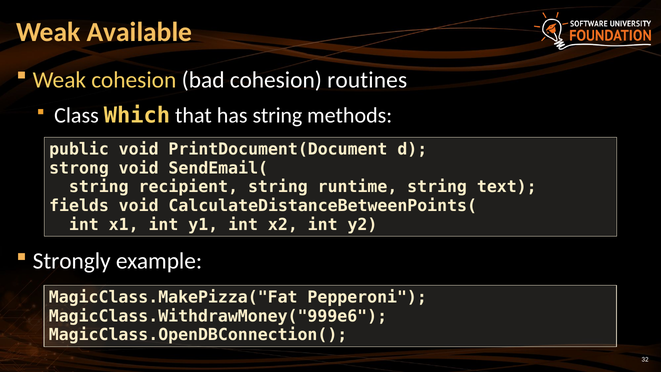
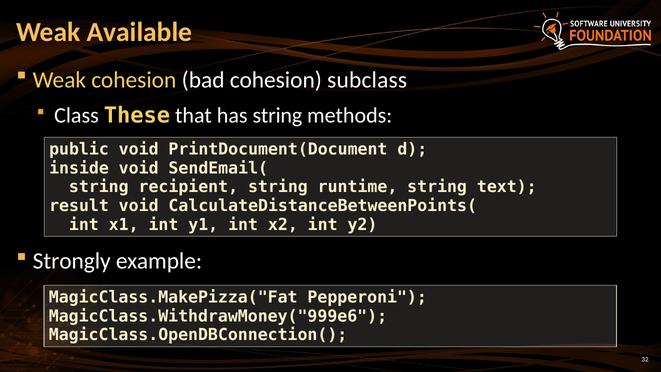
routines: routines -> subclass
Which: Which -> These
strong: strong -> inside
fields: fields -> result
